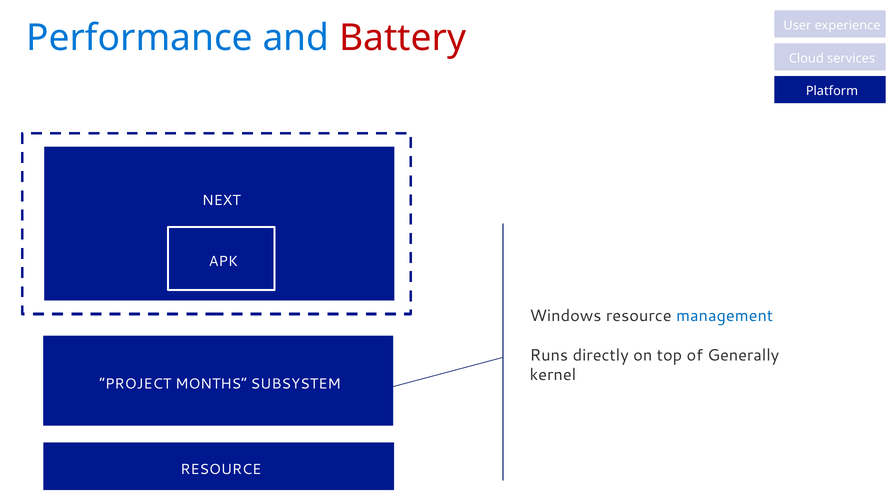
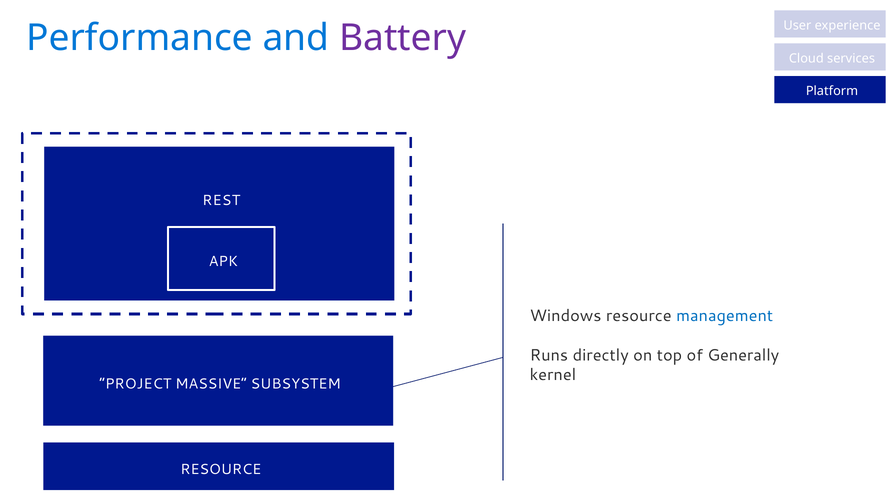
Battery colour: red -> purple
NEXT: NEXT -> REST
MONTHS: MONTHS -> MASSIVE
